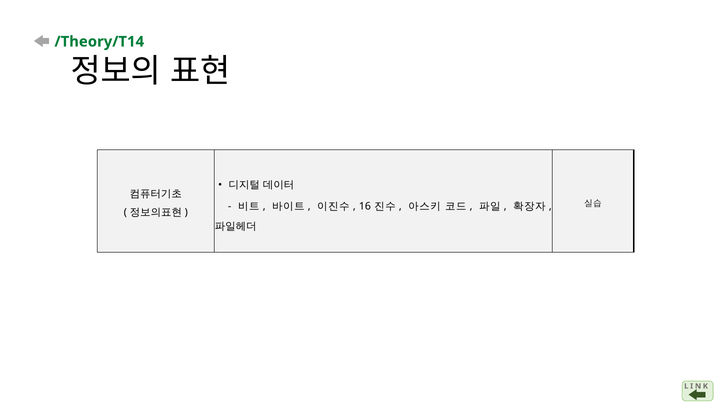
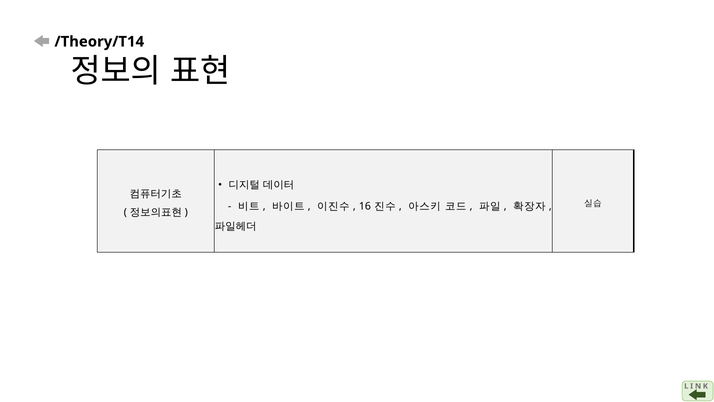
/Theory/T14 colour: green -> black
